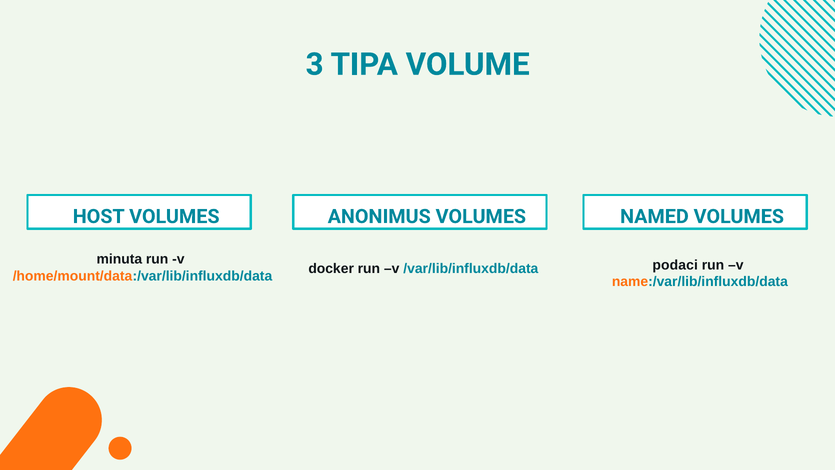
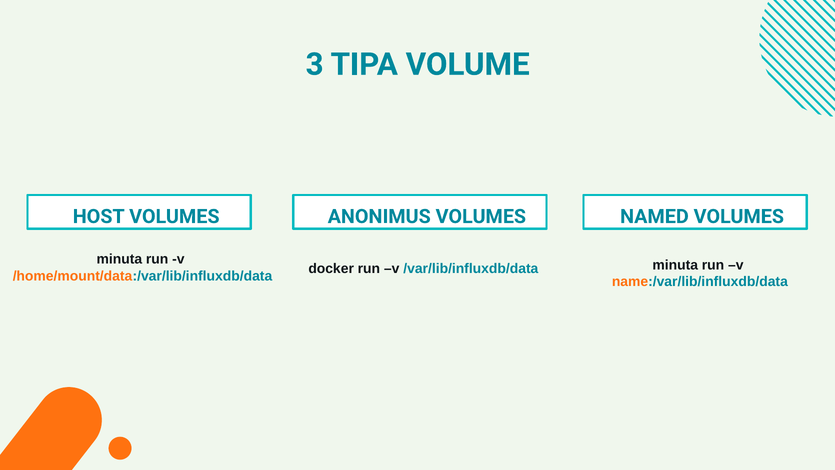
/var/lib/influxdb/data podaci: podaci -> minuta
